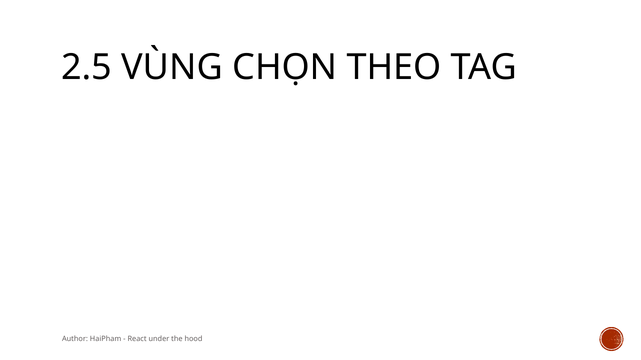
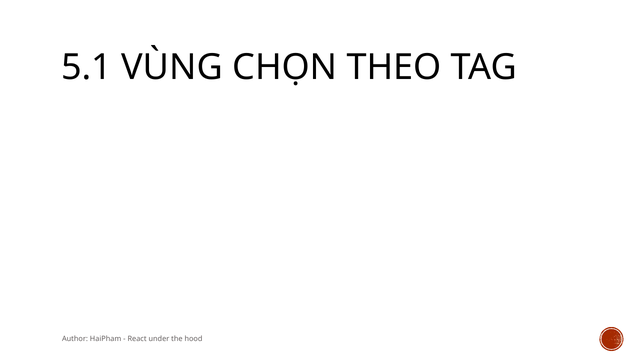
2.5: 2.5 -> 5.1
